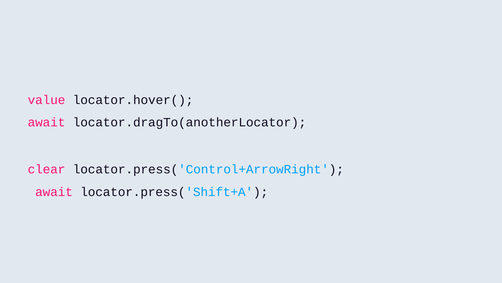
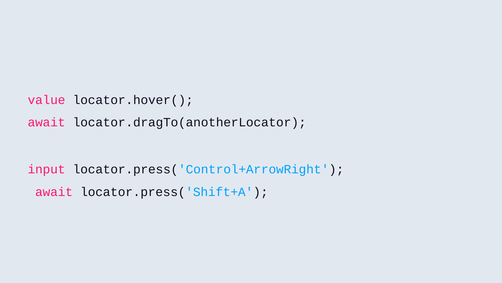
clear: clear -> input
